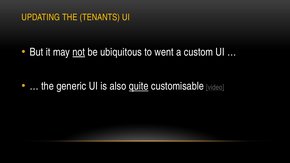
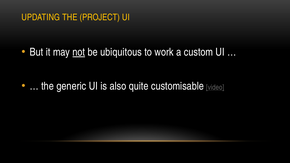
TENANTS: TENANTS -> PROJECT
went: went -> work
quite underline: present -> none
